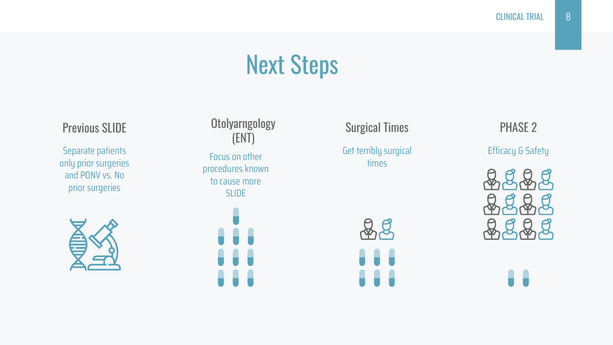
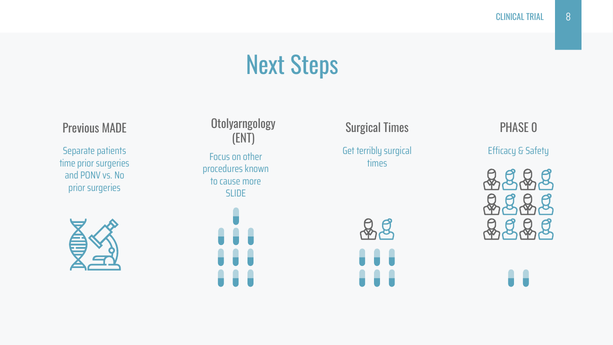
2: 2 -> 0
Previous SLIDE: SLIDE -> MADE
only: only -> time
